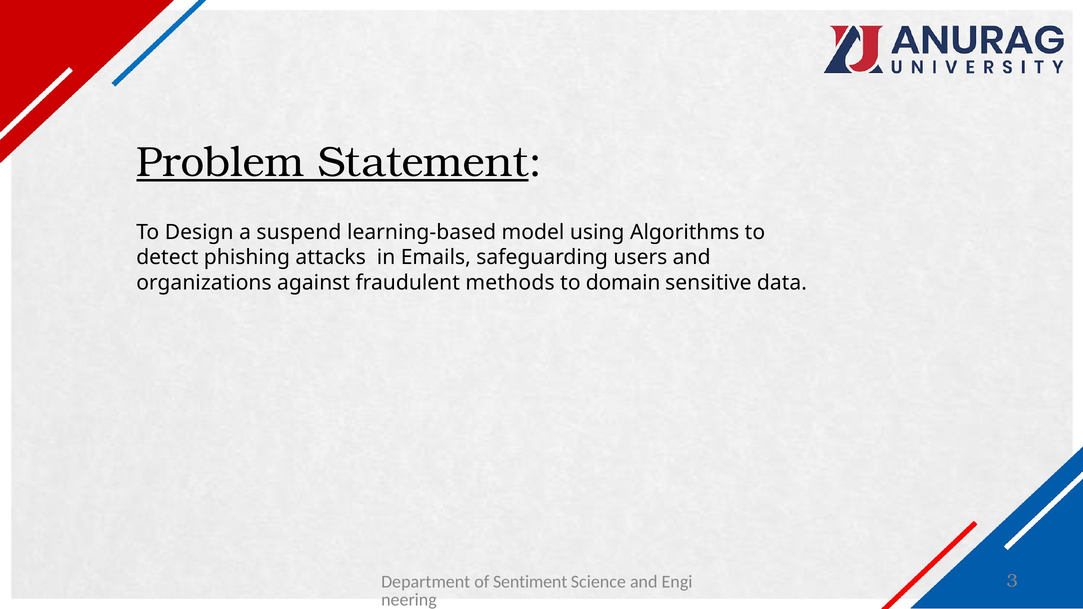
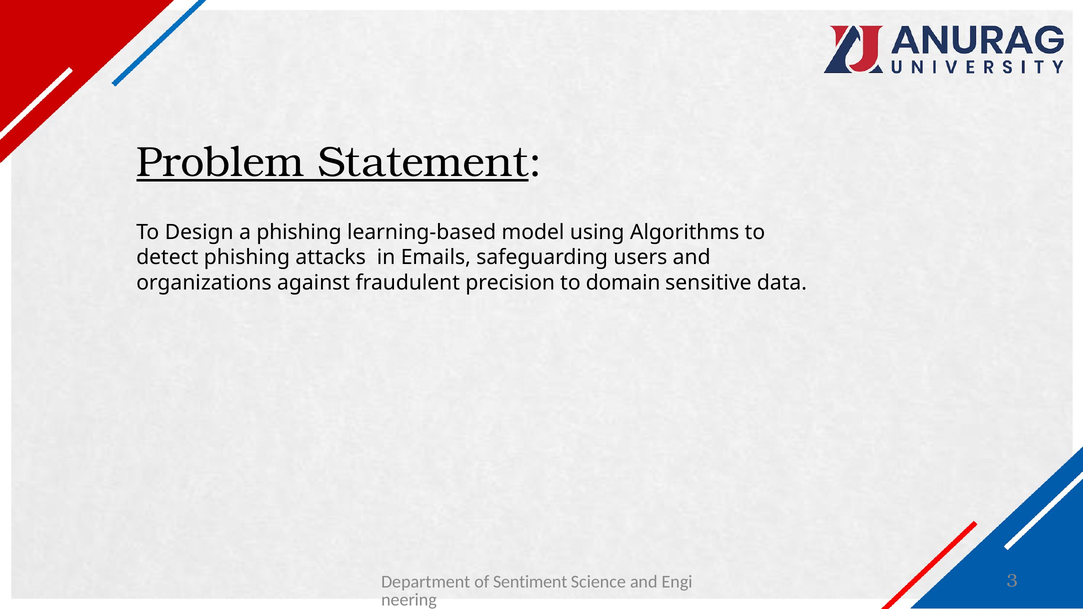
a suspend: suspend -> phishing
methods: methods -> precision
